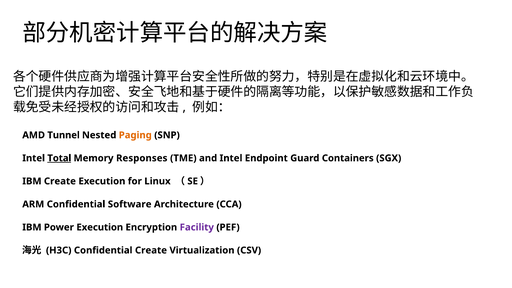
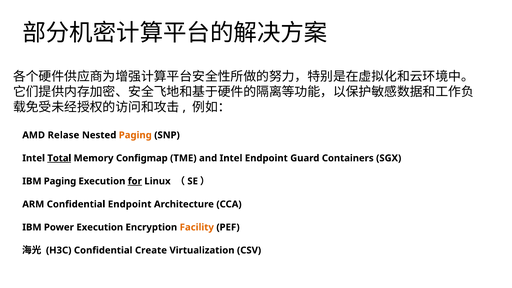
Tunnel: Tunnel -> Relase
Responses: Responses -> Configmap
IBM Create: Create -> Paging
for underline: none -> present
Confidential Software: Software -> Endpoint
Facility colour: purple -> orange
